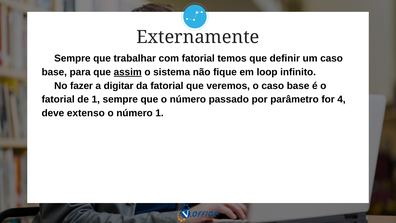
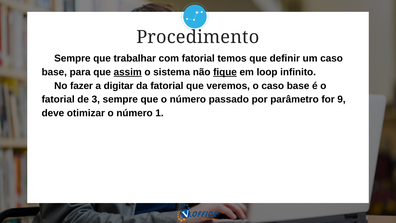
Externamente: Externamente -> Procedimento
fique underline: none -> present
de 1: 1 -> 3
4: 4 -> 9
extenso: extenso -> otimizar
